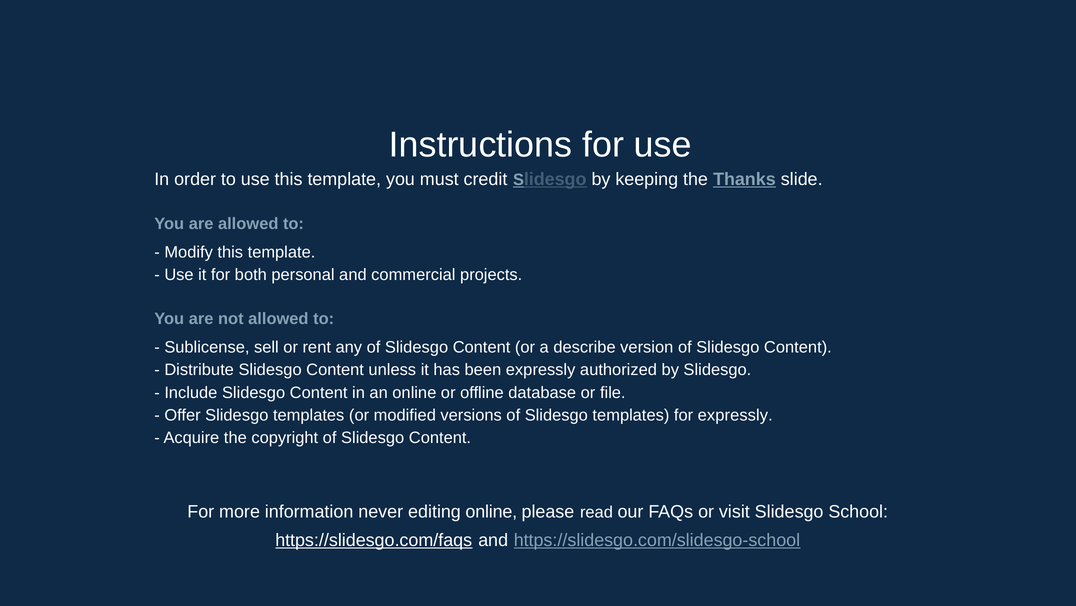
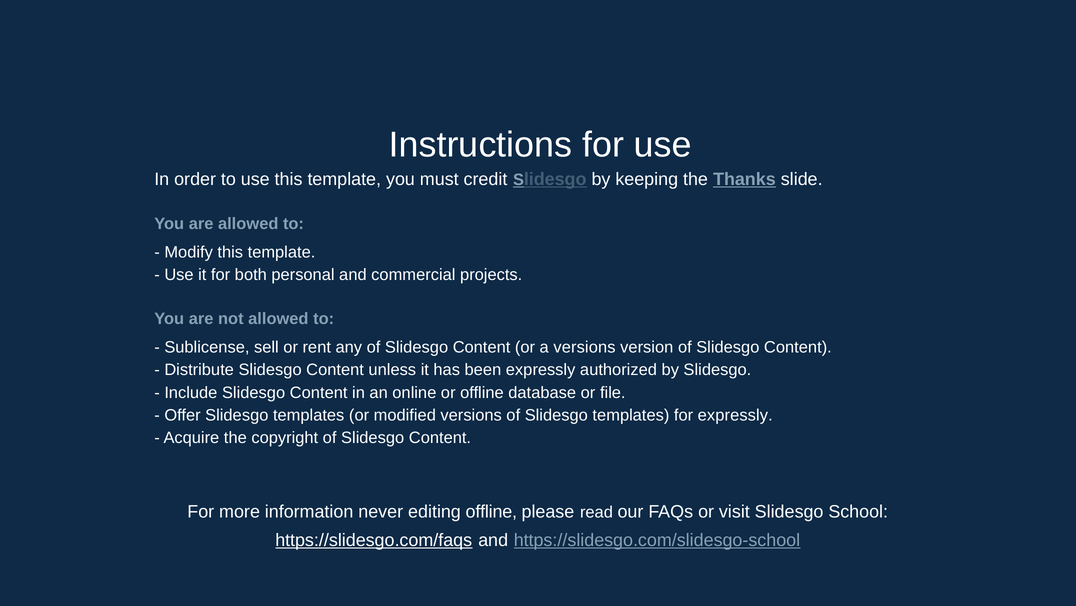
a describe: describe -> versions
editing online: online -> offline
